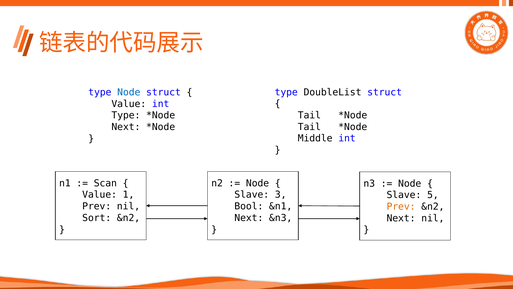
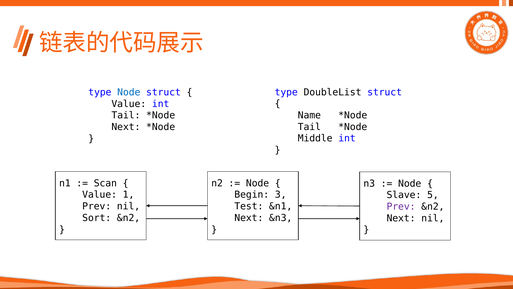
Tail at (309, 115): Tail -> Name
Type at (126, 115): Type -> Tail
Slave at (252, 195): Slave -> Begin
Bool: Bool -> Test
Prev at (401, 206) colour: orange -> purple
